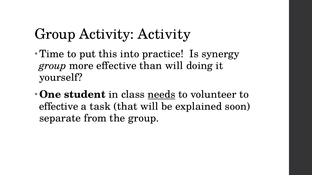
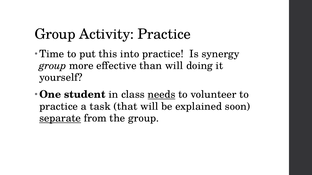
Activity Activity: Activity -> Practice
effective at (59, 107): effective -> practice
separate underline: none -> present
